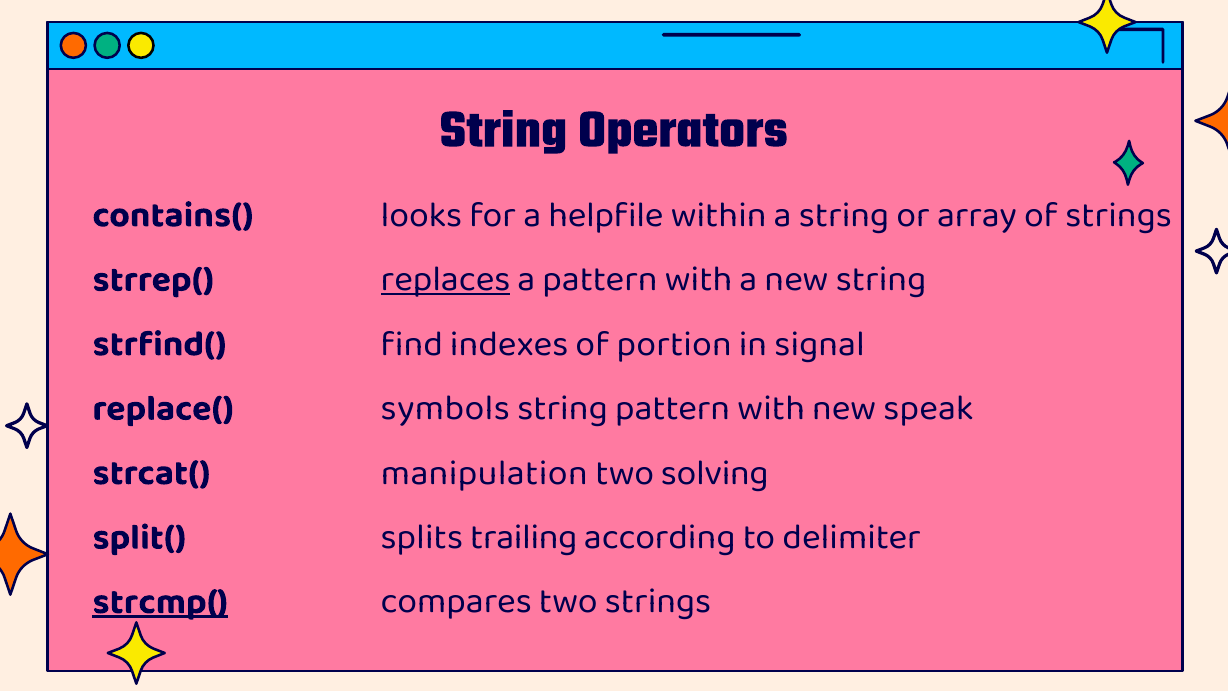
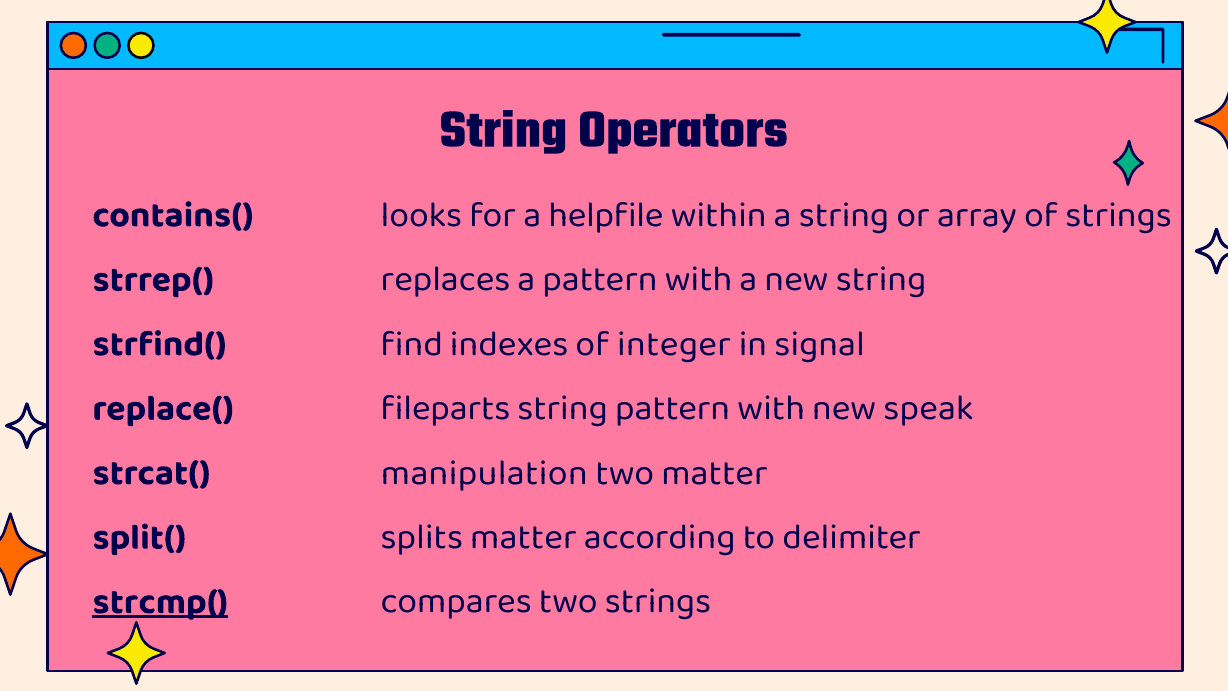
replaces underline: present -> none
portion: portion -> integer
symbols: symbols -> fileparts
two solving: solving -> matter
splits trailing: trailing -> matter
